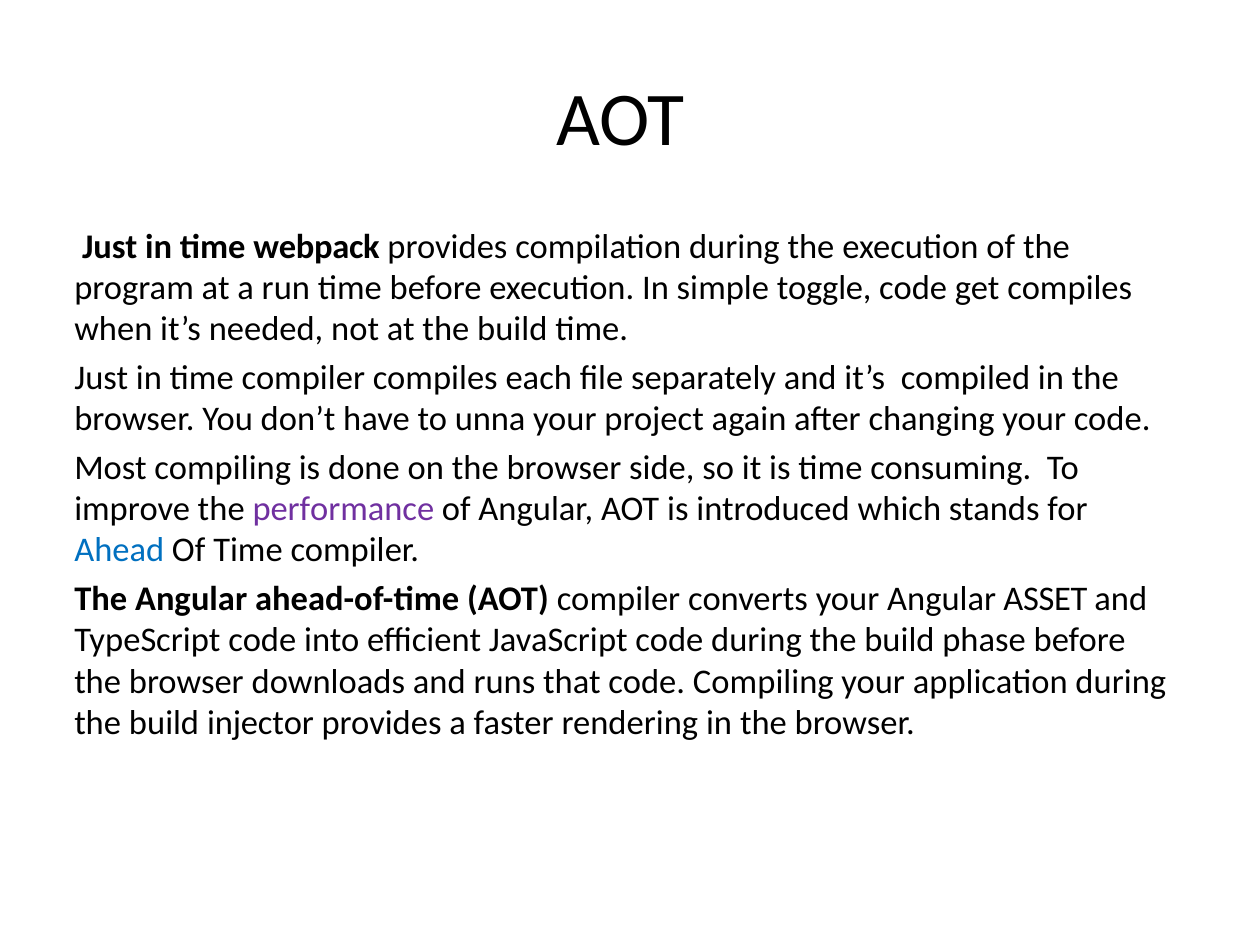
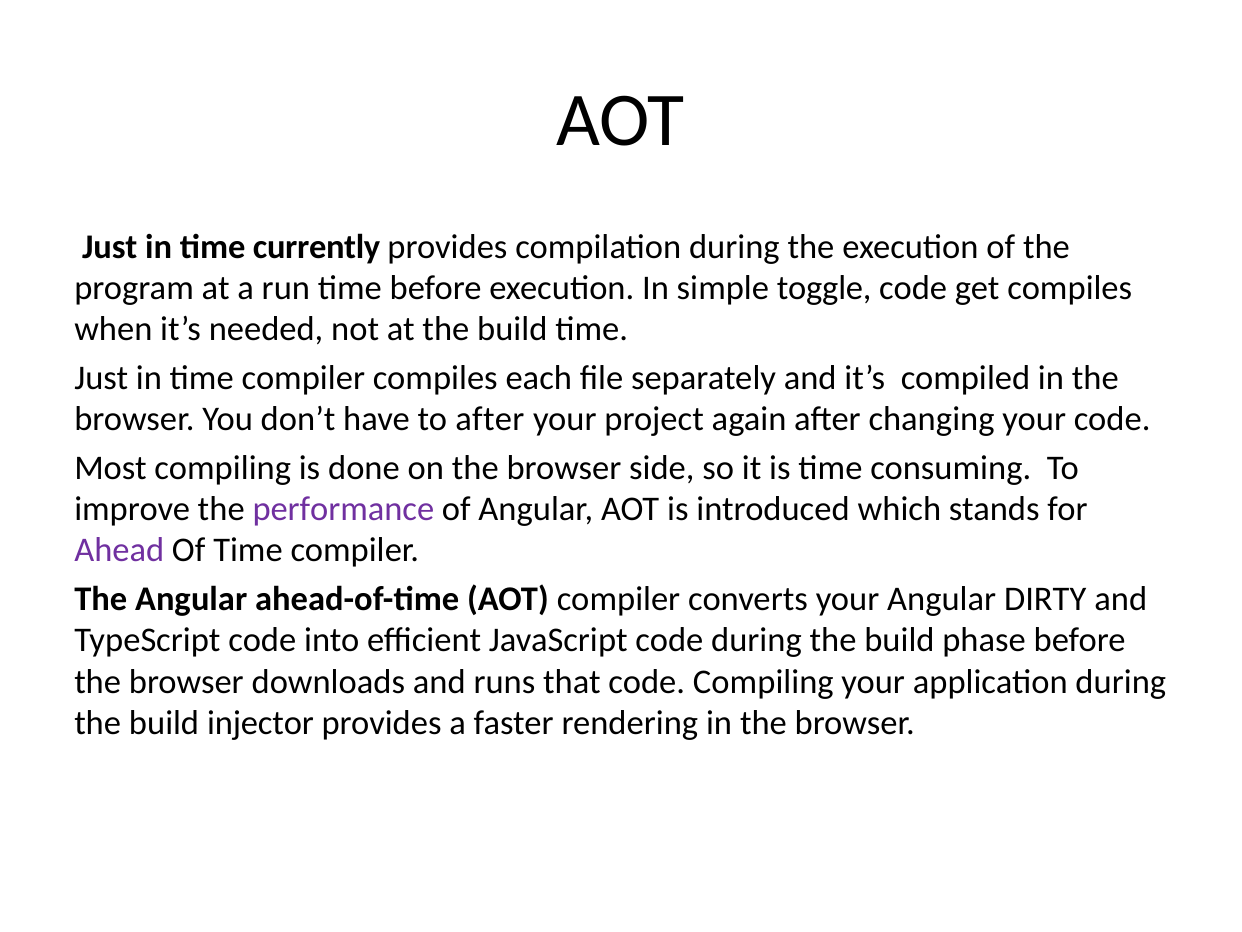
webpack: webpack -> currently
to unna: unna -> after
Ahead colour: blue -> purple
ASSET: ASSET -> DIRTY
